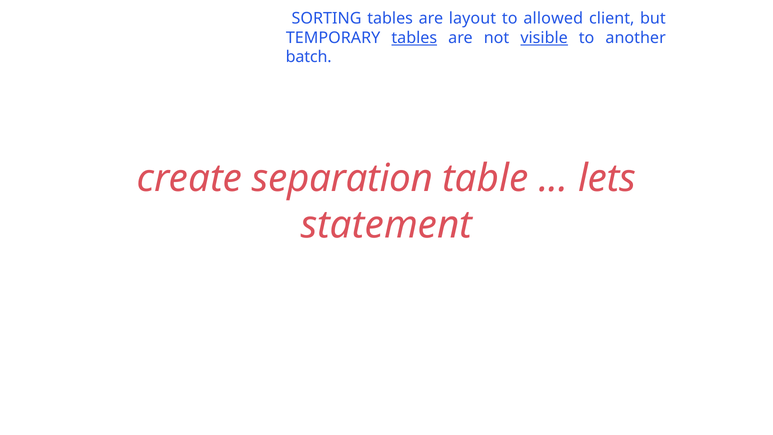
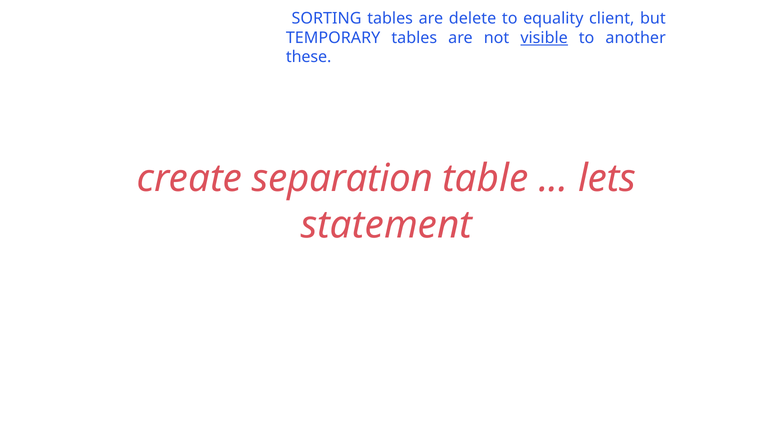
layout: layout -> delete
allowed: allowed -> equality
tables at (414, 38) underline: present -> none
batch: batch -> these
